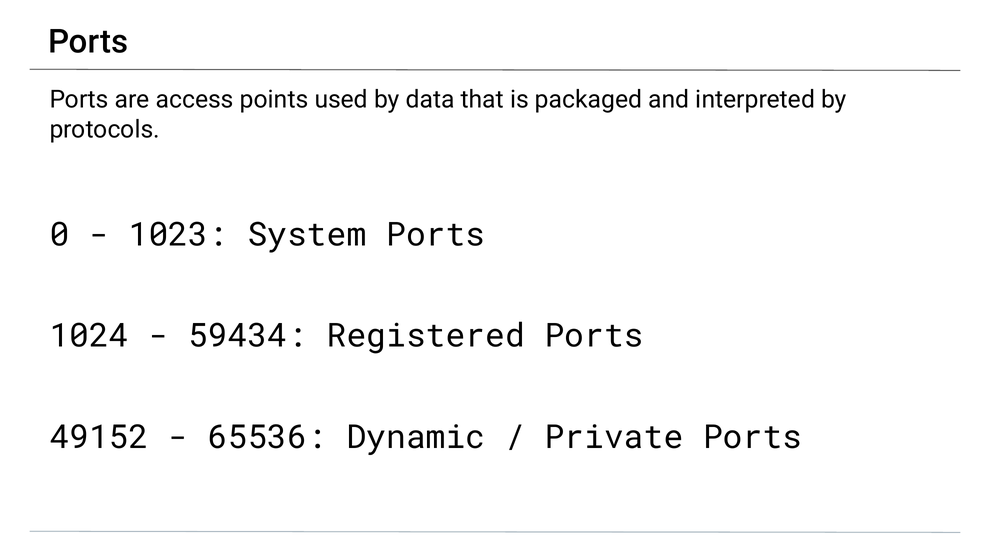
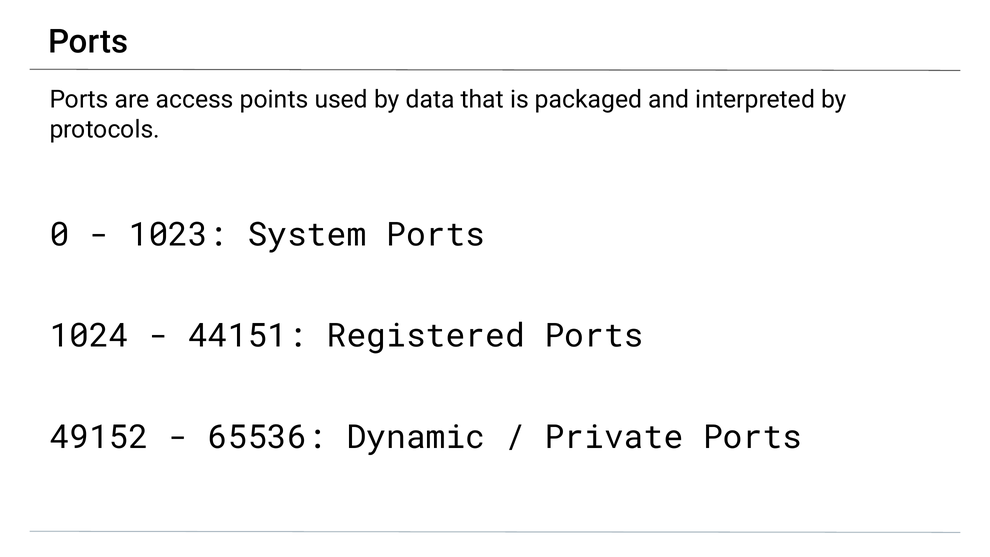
59434: 59434 -> 44151
